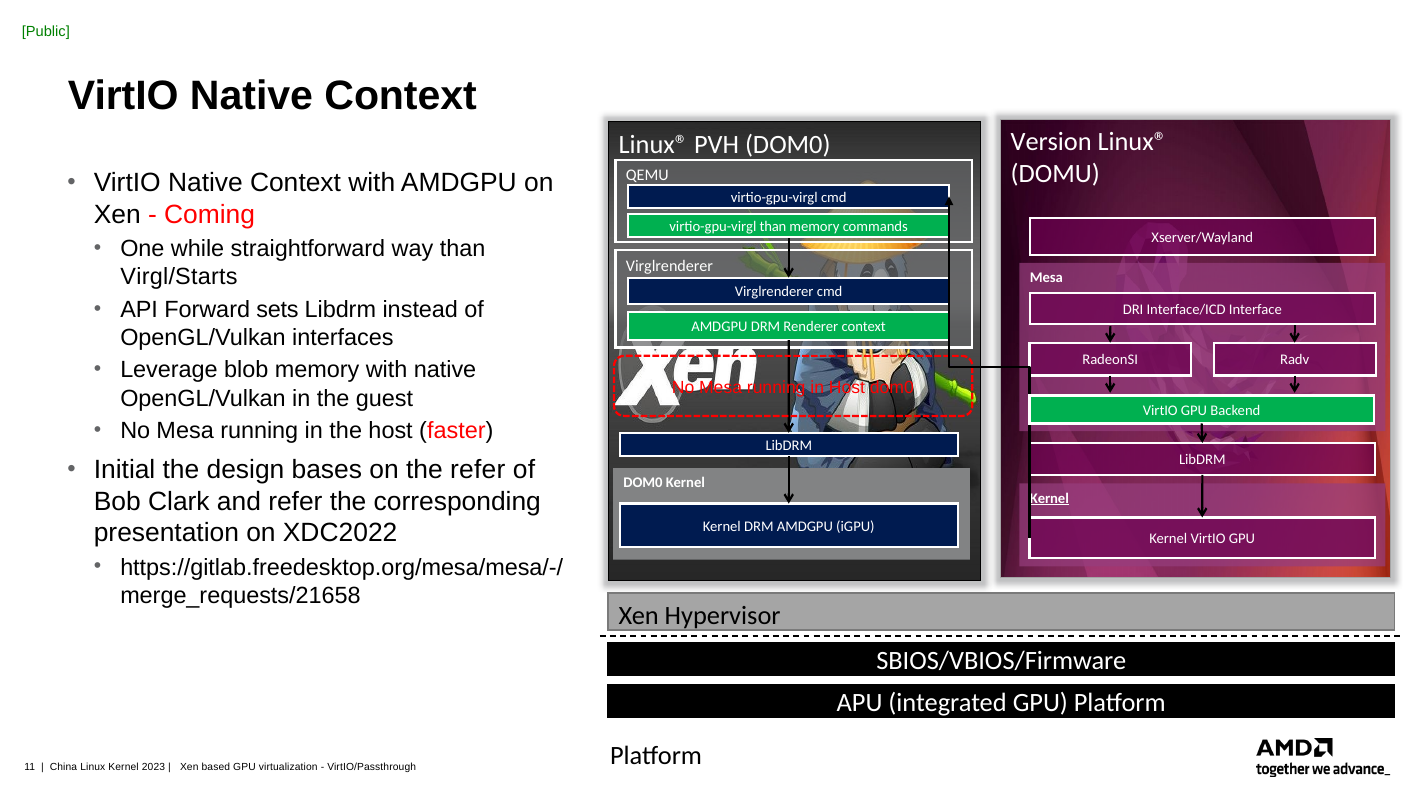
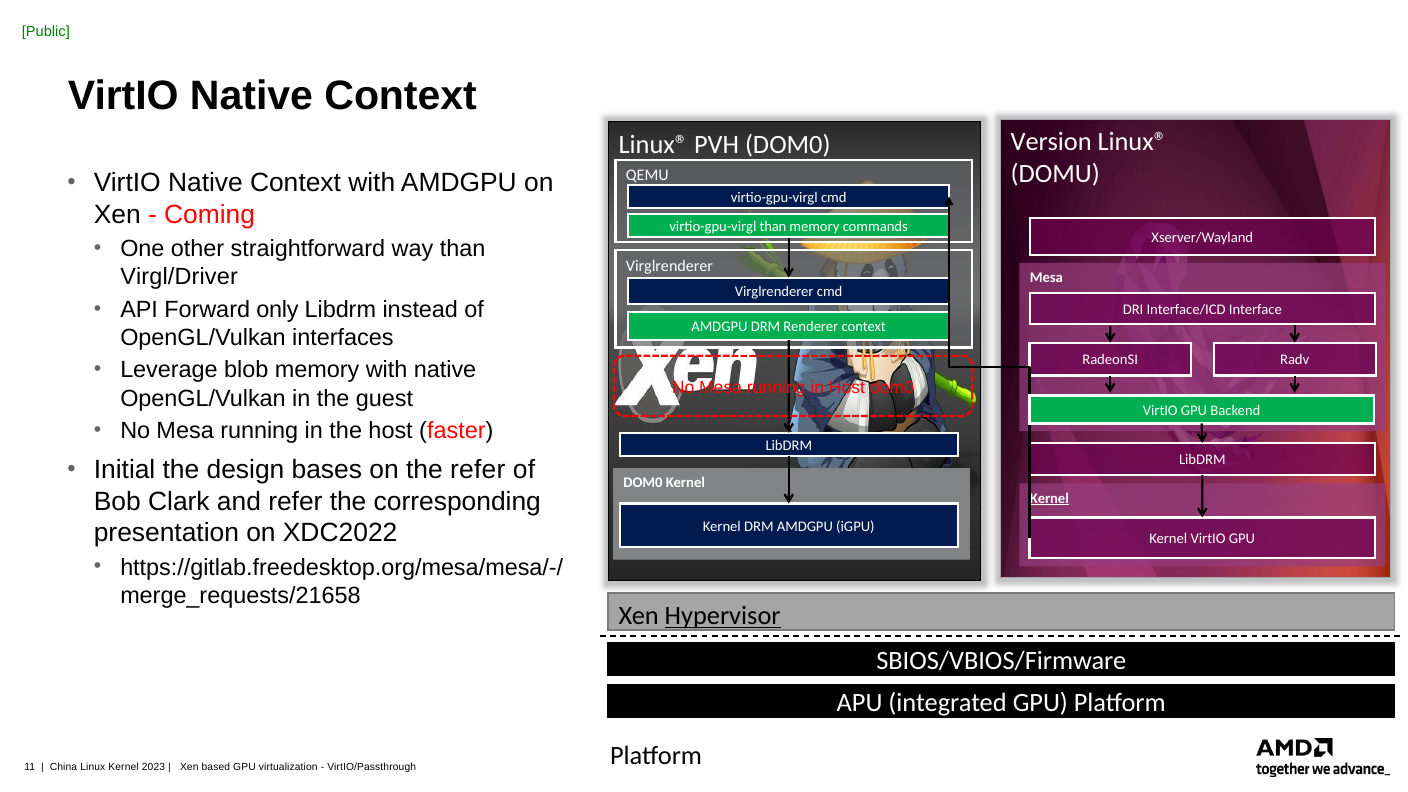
while: while -> other
Virgl/Starts: Virgl/Starts -> Virgl/Driver
sets: sets -> only
Hypervisor underline: none -> present
